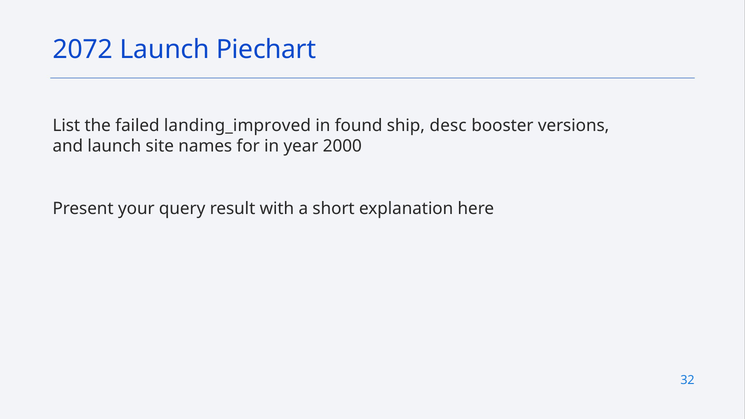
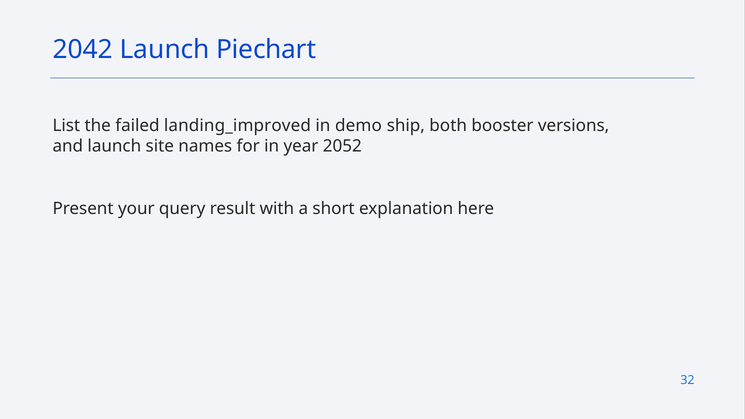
2072: 2072 -> 2042
found: found -> demo
desc: desc -> both
2000: 2000 -> 2052
